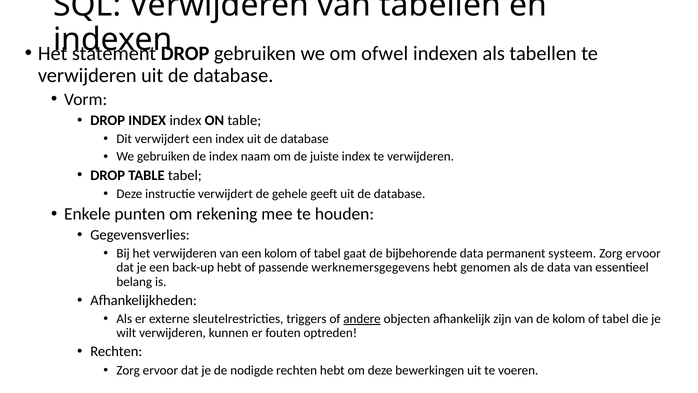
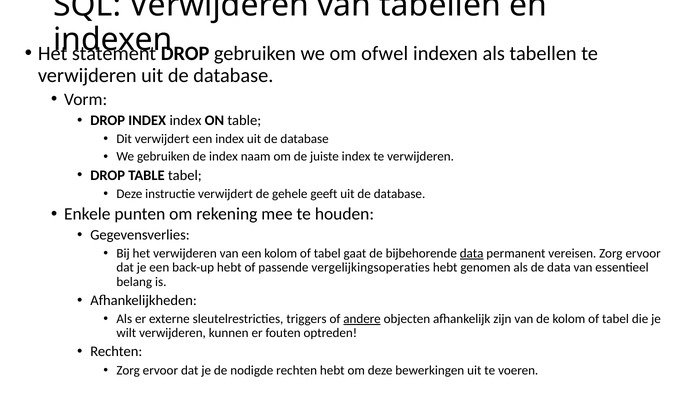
data at (472, 253) underline: none -> present
systeem: systeem -> vereisen
werknemersgegevens: werknemersgegevens -> vergelijkingsoperaties
